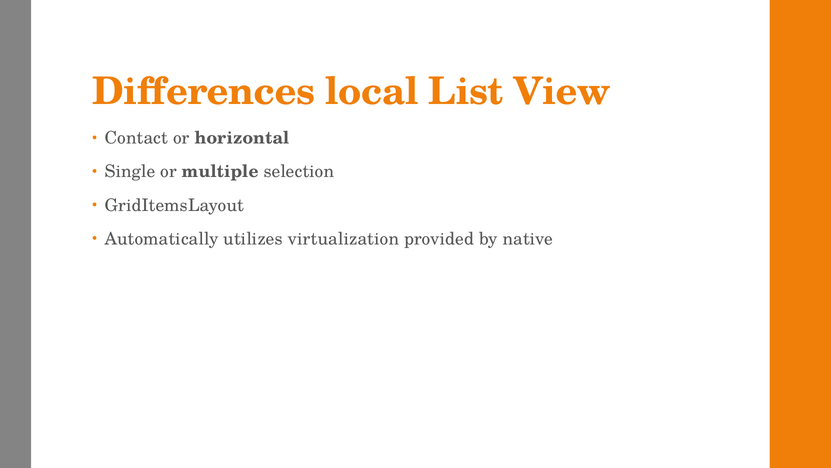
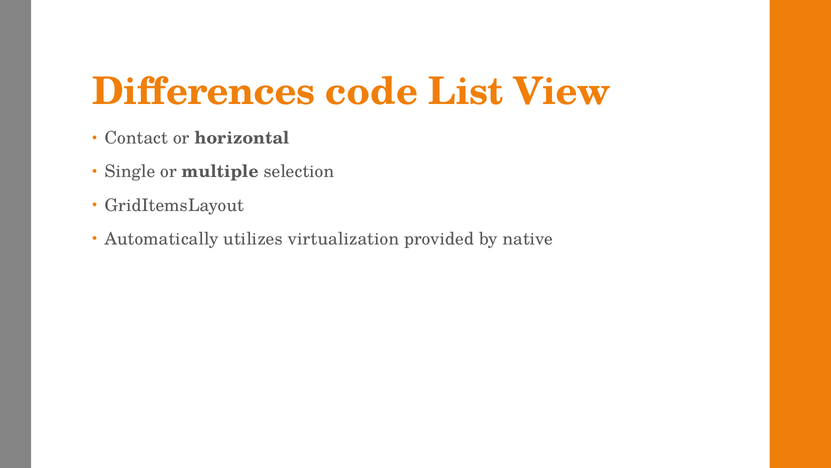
local: local -> code
